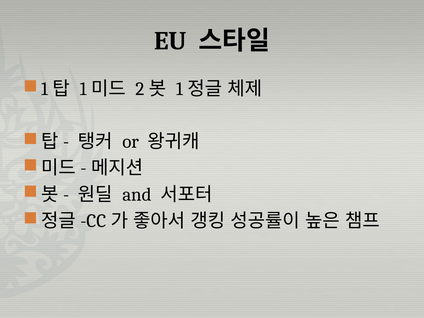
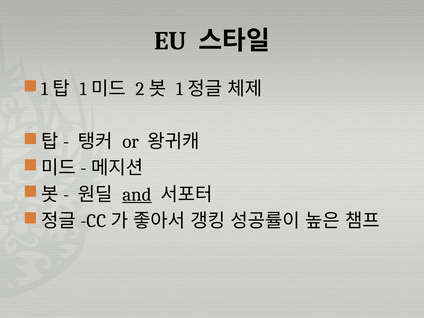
and underline: none -> present
